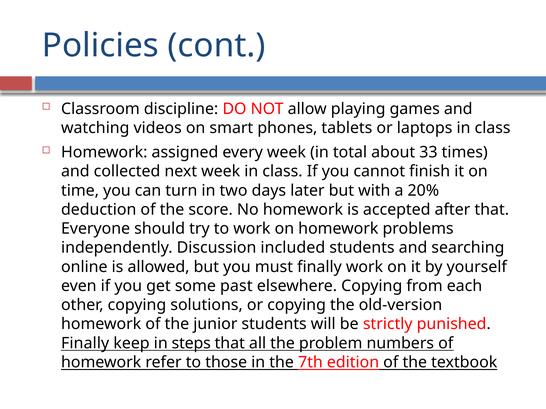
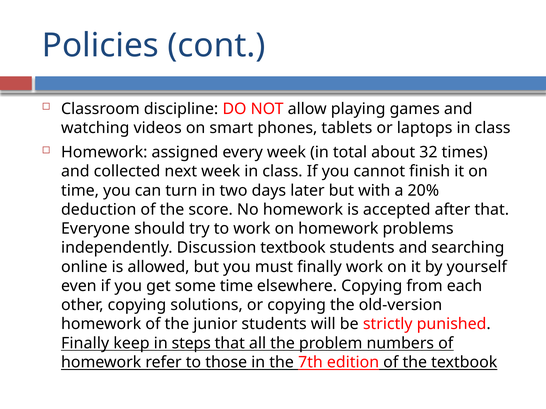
33: 33 -> 32
Discussion included: included -> textbook
some past: past -> time
